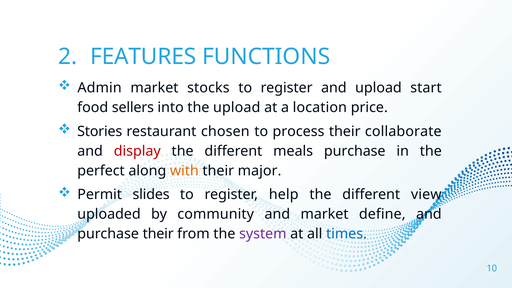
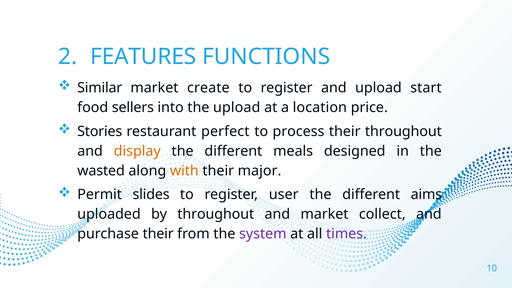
Admin: Admin -> Similar
stocks: stocks -> create
chosen: chosen -> perfect
their collaborate: collaborate -> throughout
display colour: red -> orange
meals purchase: purchase -> designed
perfect: perfect -> wasted
help: help -> user
view: view -> aims
by community: community -> throughout
define: define -> collect
times colour: blue -> purple
